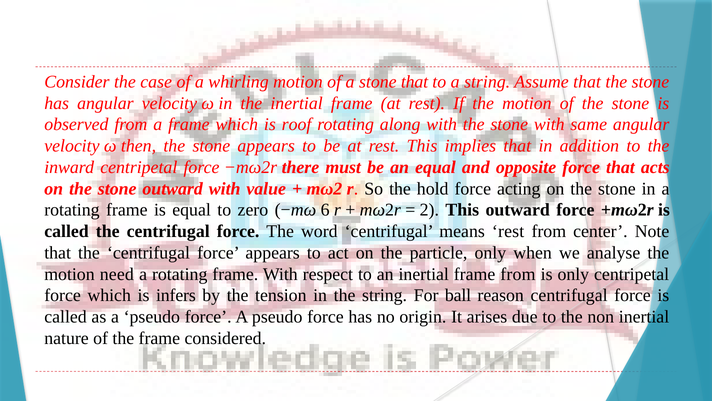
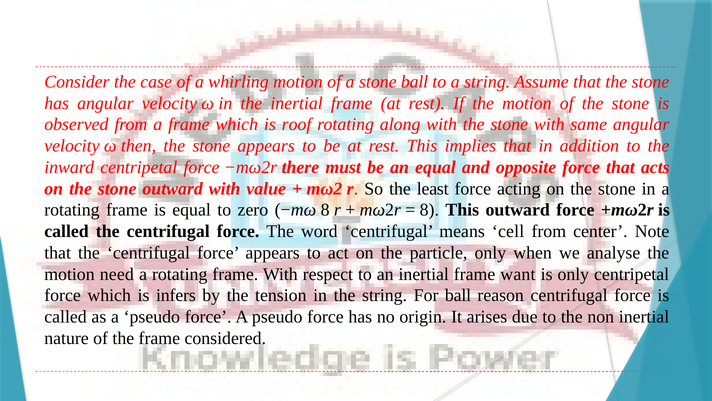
stone that: that -> ball
hold: hold -> least
−mω 6: 6 -> 8
2 at (429, 210): 2 -> 8
means rest: rest -> cell
frame from: from -> want
